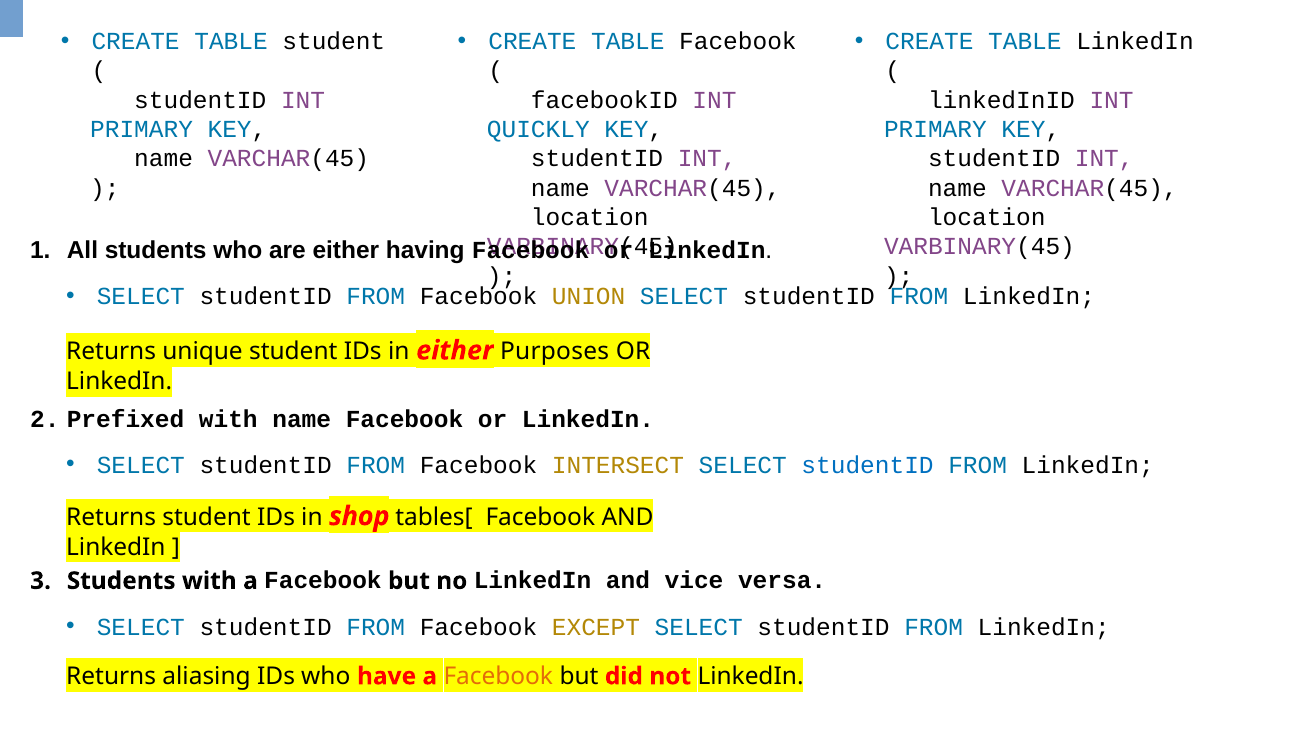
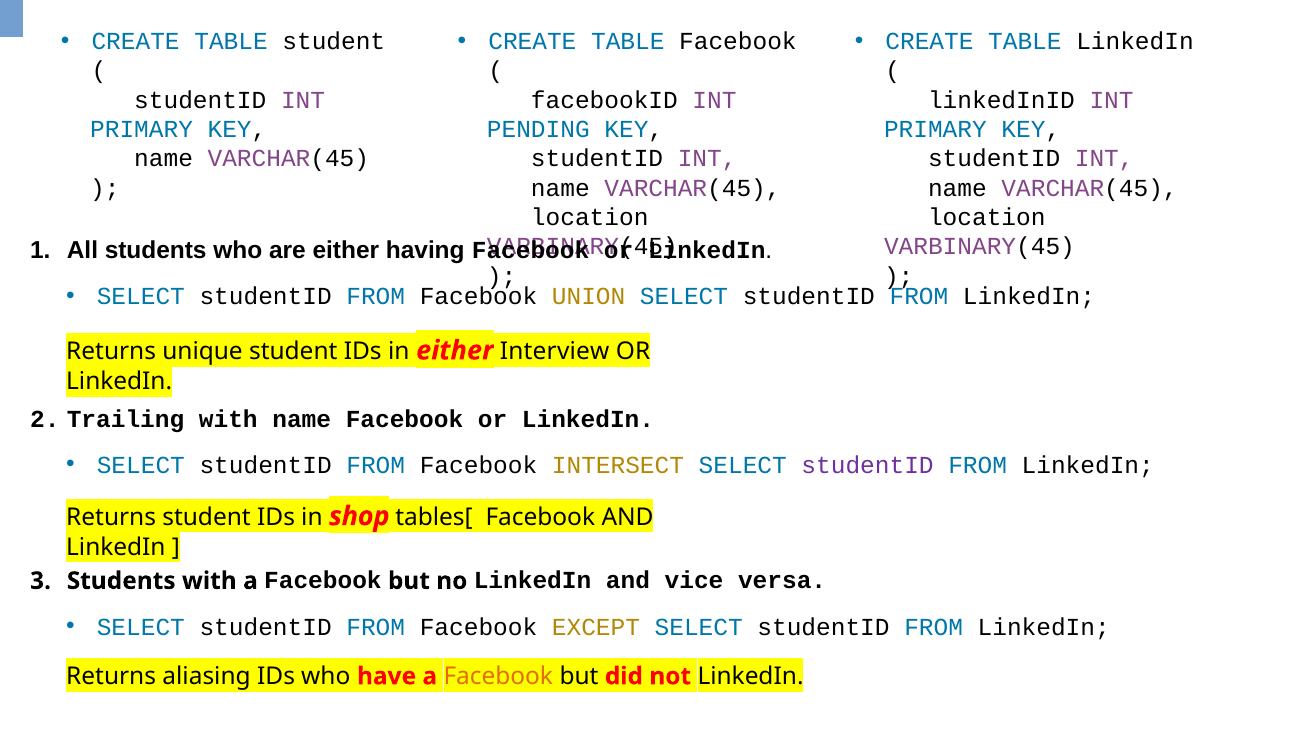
QUICKLY: QUICKLY -> PENDING
Purposes: Purposes -> Interview
Prefixed: Prefixed -> Trailing
studentID at (868, 465) colour: blue -> purple
